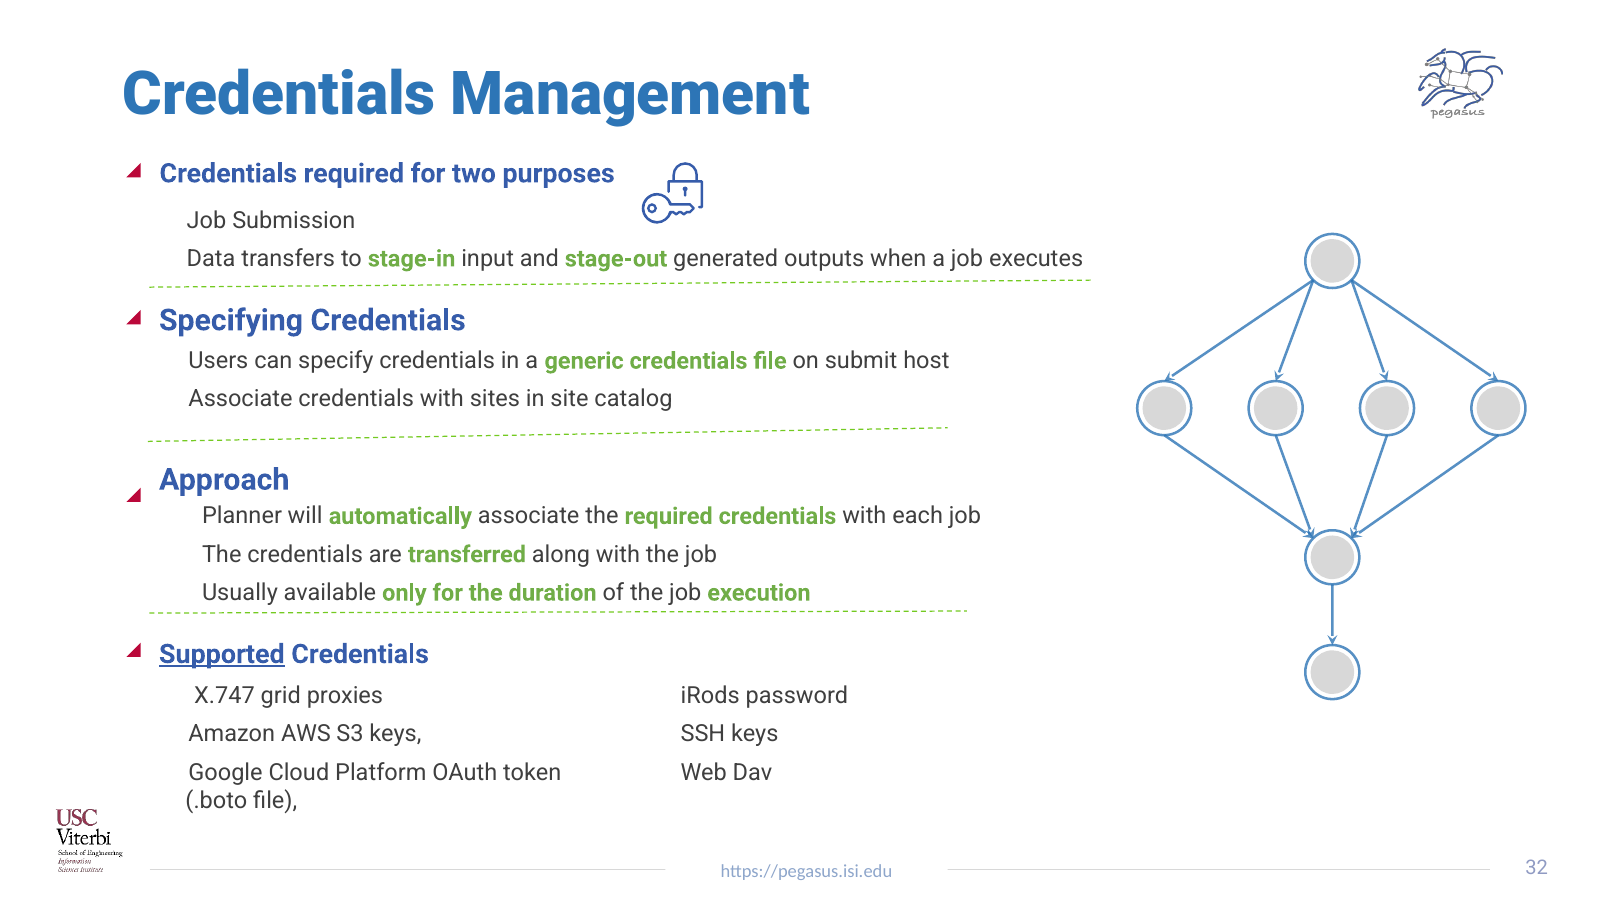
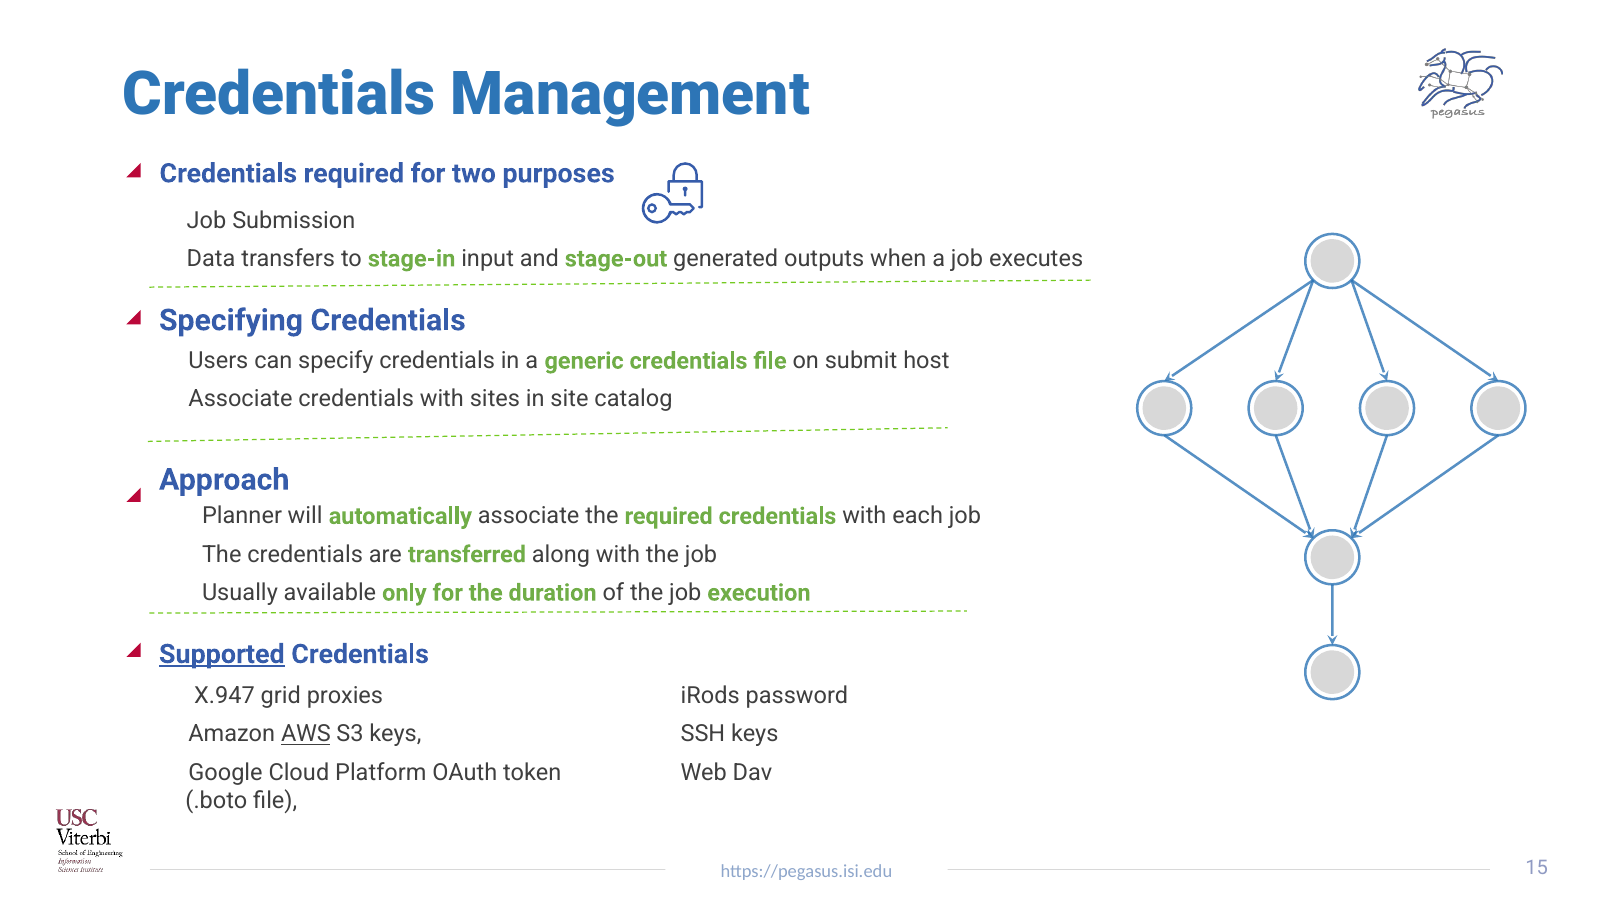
X.747: X.747 -> X.947
AWS underline: none -> present
32: 32 -> 15
